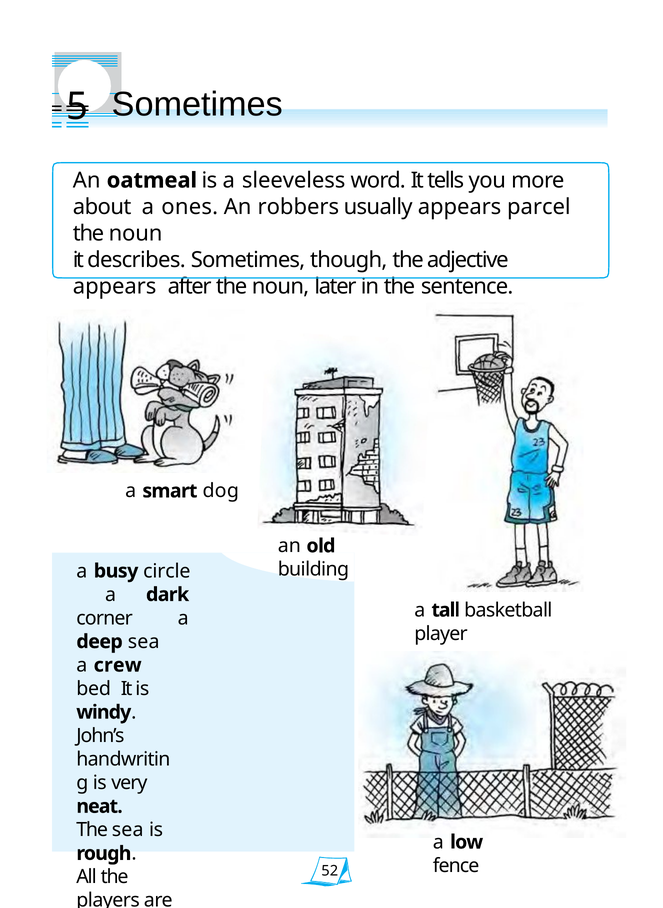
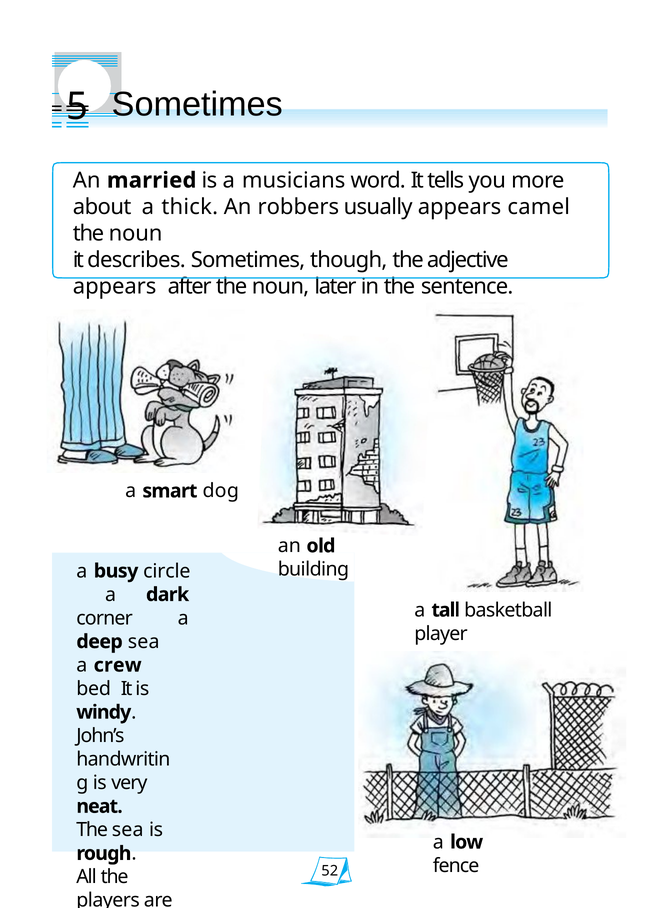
oatmeal: oatmeal -> married
sleeveless: sleeveless -> musicians
ones: ones -> thick
parcel: parcel -> camel
